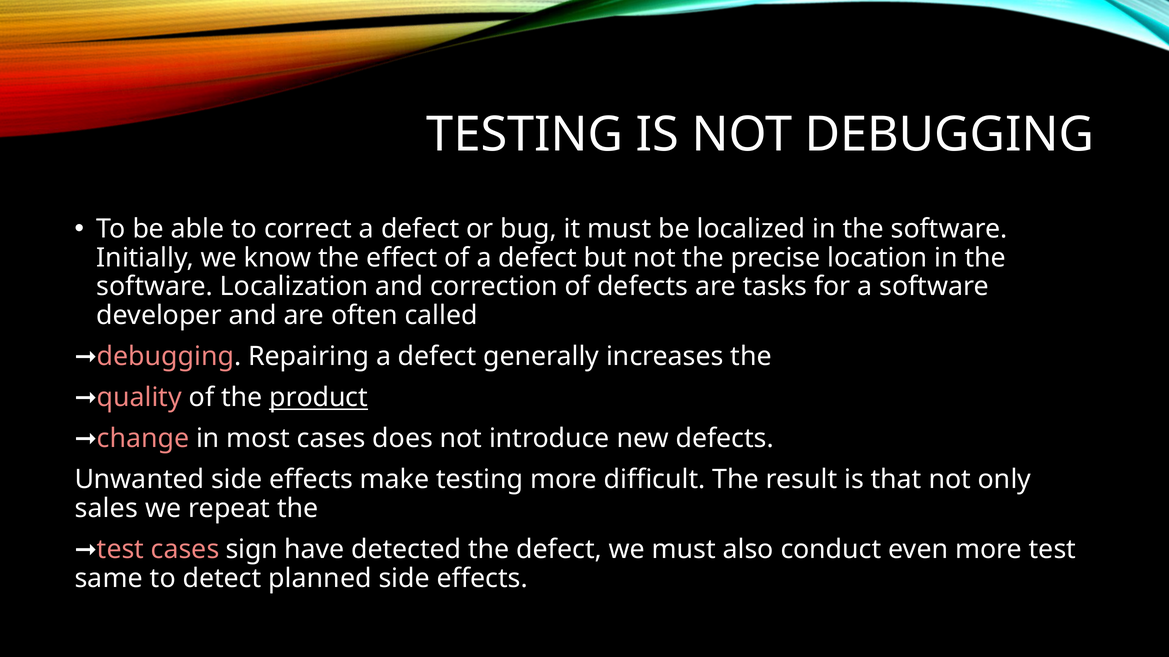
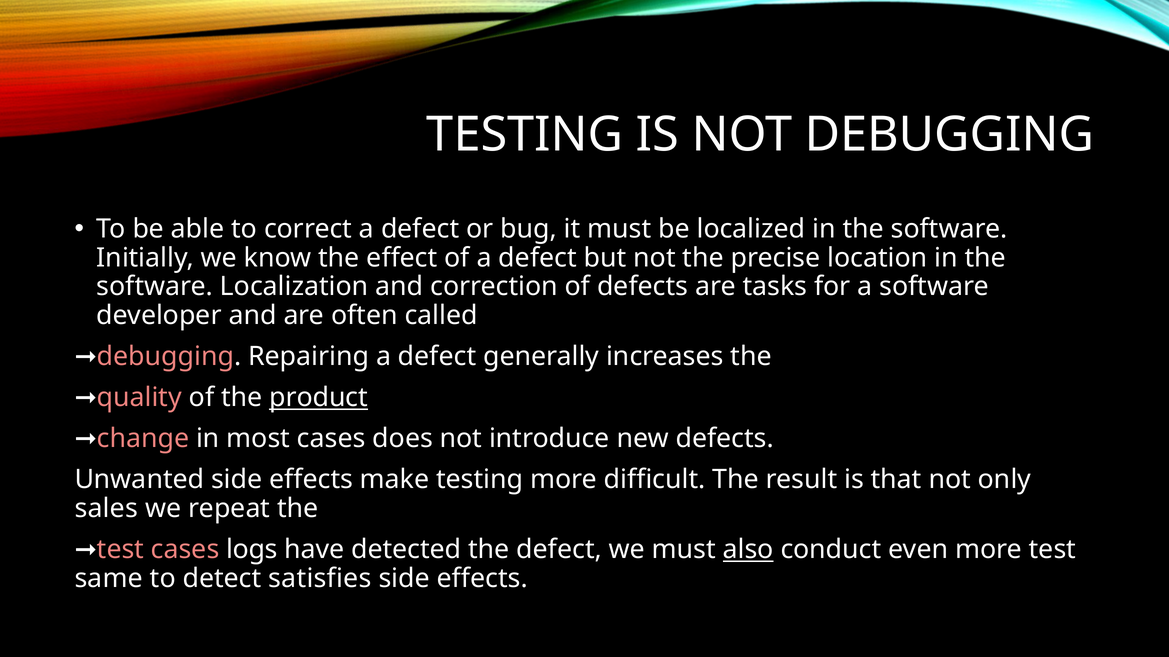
sign: sign -> logs
also underline: none -> present
planned: planned -> satisfies
